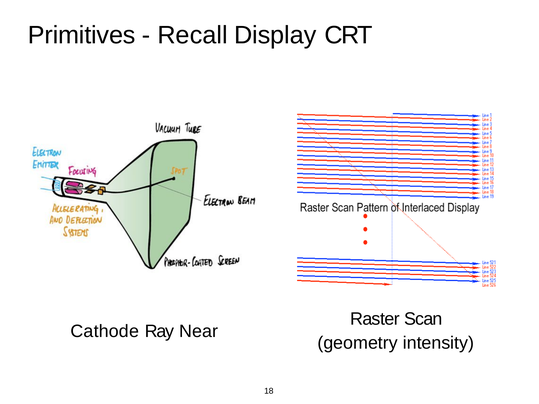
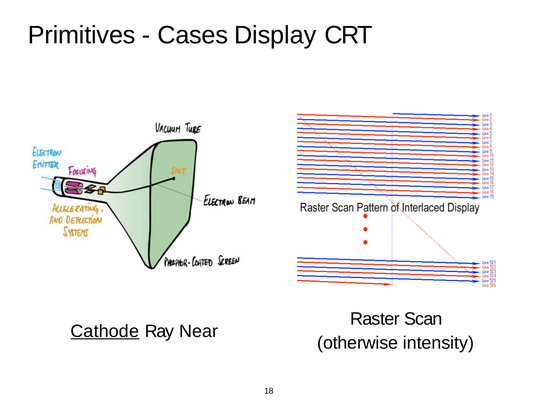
Recall: Recall -> Cases
Cathode underline: none -> present
geometry: geometry -> otherwise
